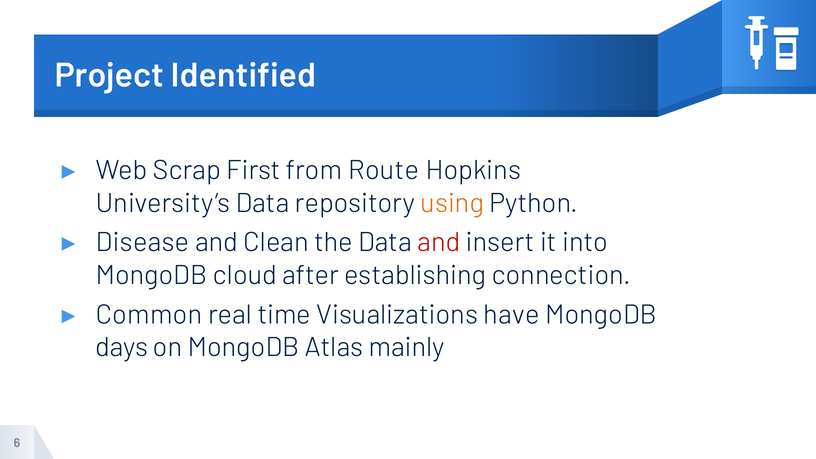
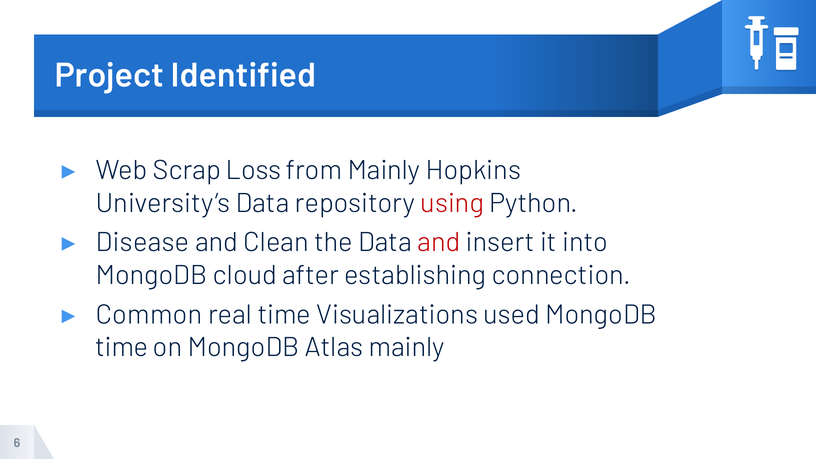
First: First -> Loss
from Route: Route -> Mainly
using colour: orange -> red
have: have -> used
days at (122, 347): days -> time
